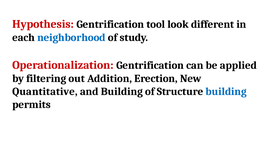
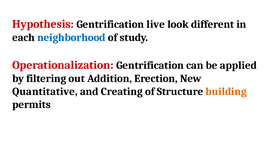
tool: tool -> live
and Building: Building -> Creating
building at (226, 92) colour: blue -> orange
